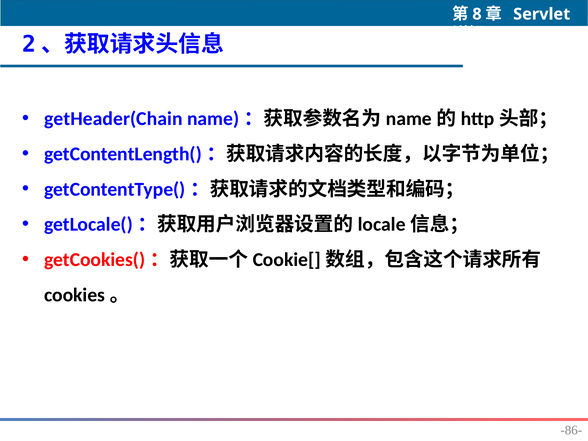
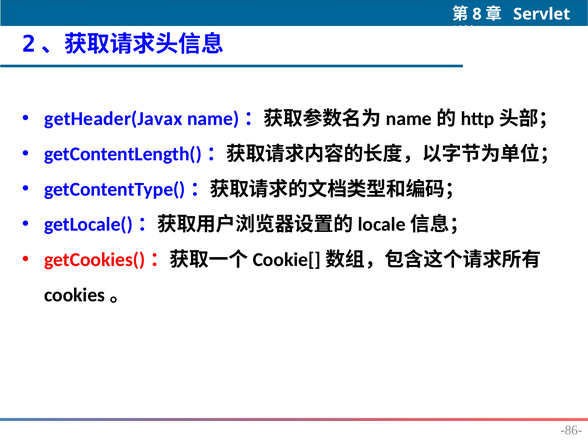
getHeader(Chain: getHeader(Chain -> getHeader(Javax
